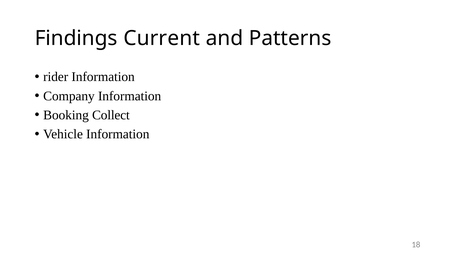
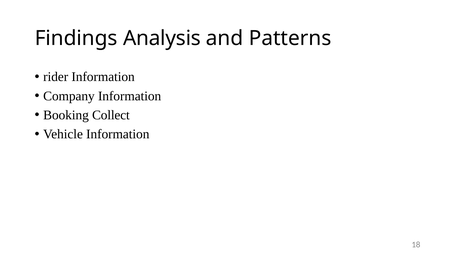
Current: Current -> Analysis
